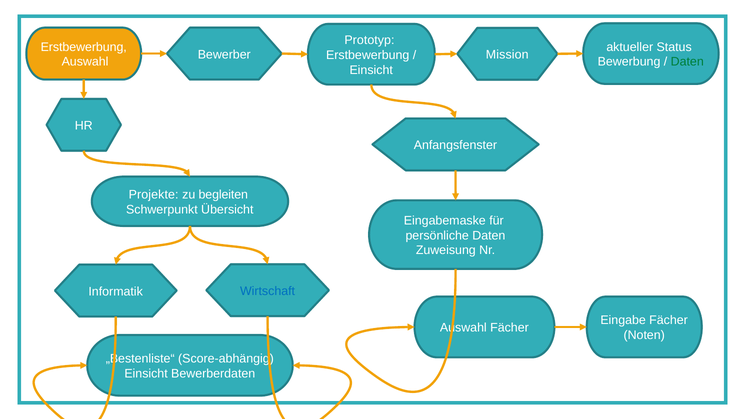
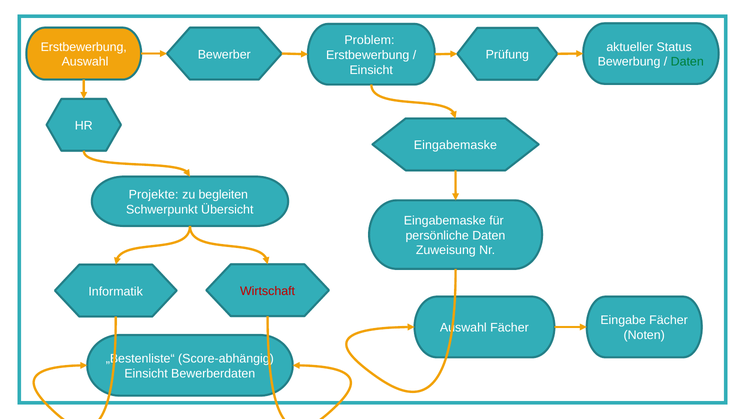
Prototyp: Prototyp -> Problem
Mission: Mission -> Prüfung
Anfangsfenster at (455, 145): Anfangsfenster -> Eingabemaske
Wirtschaft colour: blue -> red
